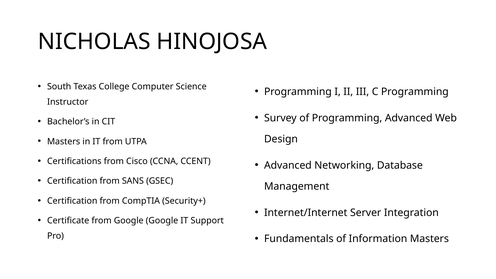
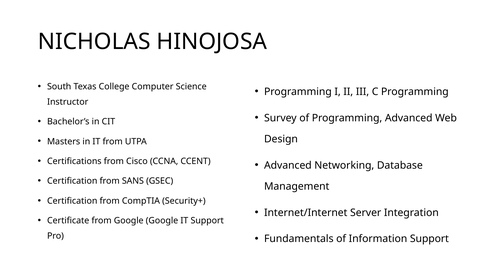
Information Masters: Masters -> Support
